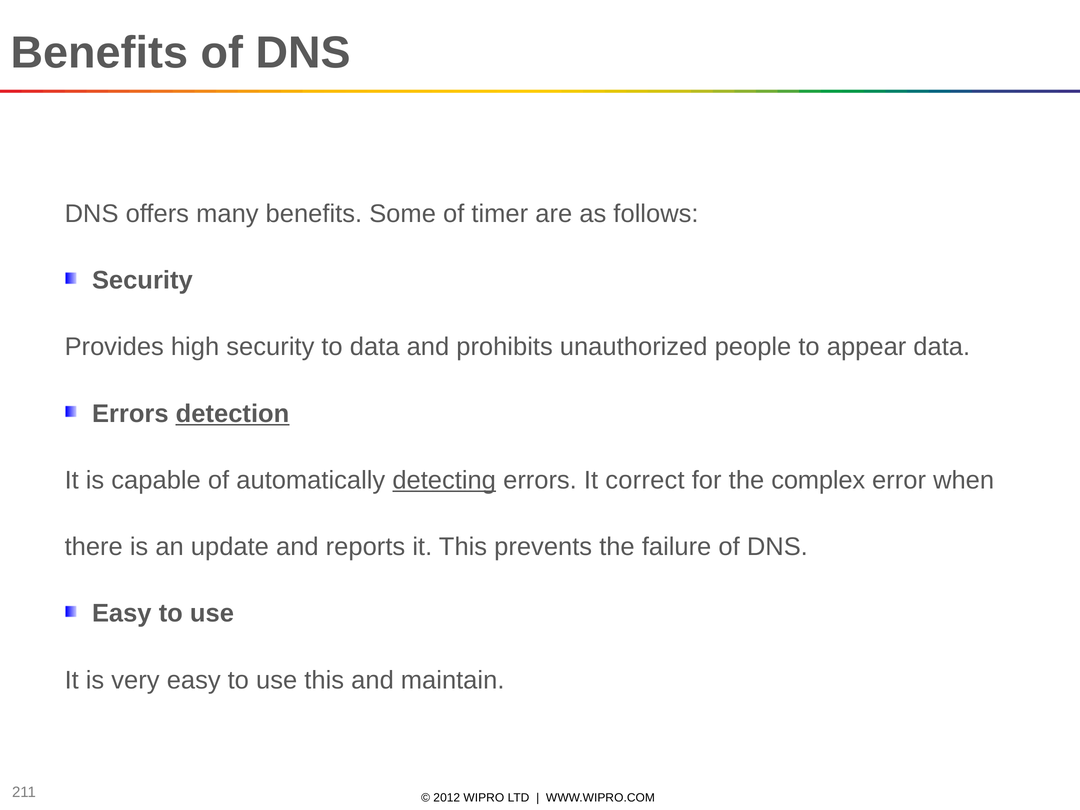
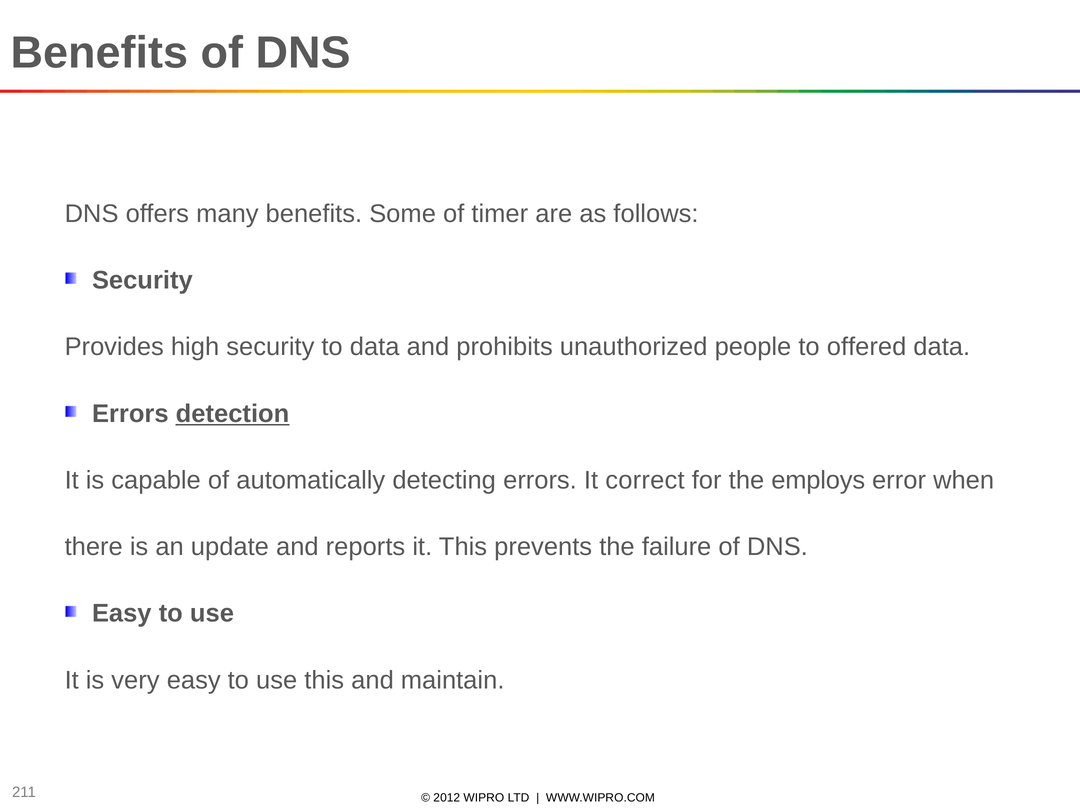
appear: appear -> offered
detecting underline: present -> none
complex: complex -> employs
